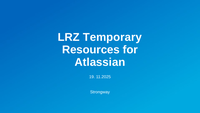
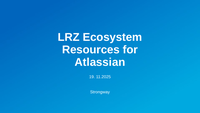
Temporary: Temporary -> Ecosystem
